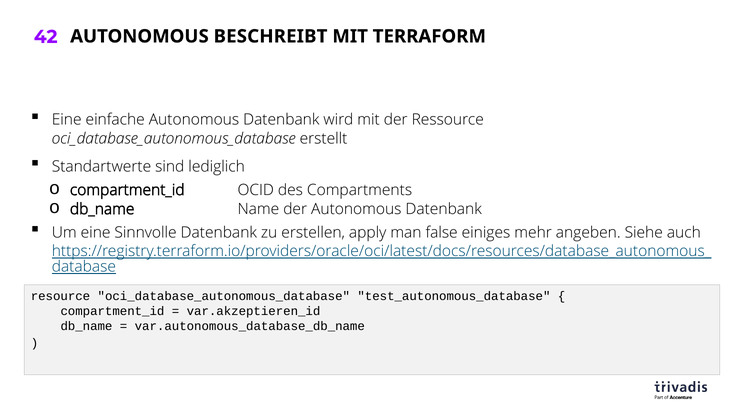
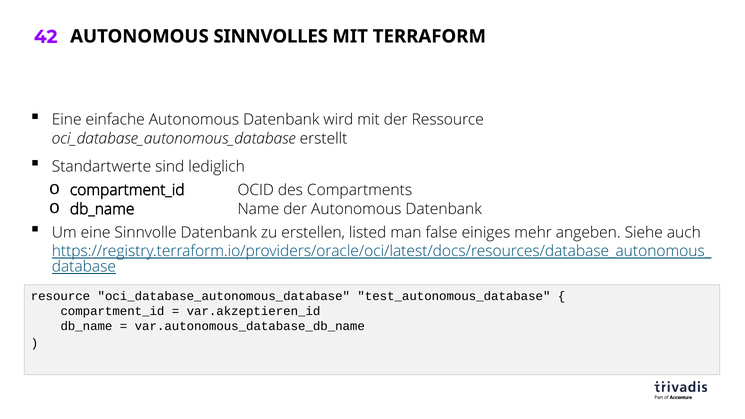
BESCHREIBT: BESCHREIBT -> SINNVOLLES
apply: apply -> listed
